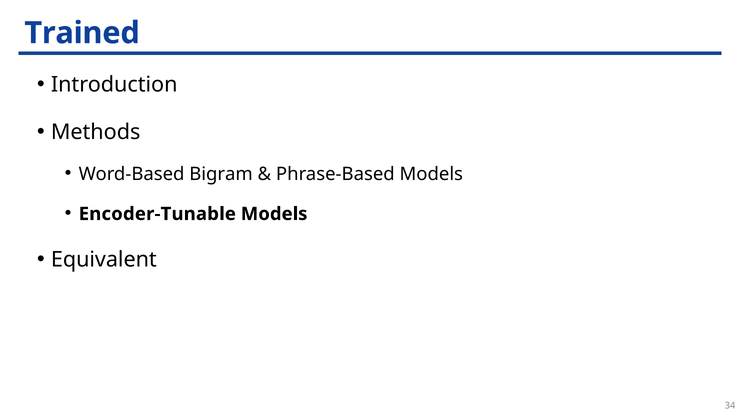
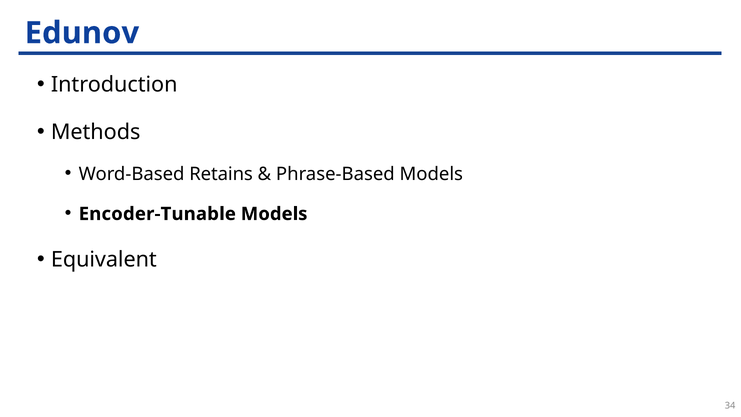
Trained: Trained -> Edunov
Bigram: Bigram -> Retains
